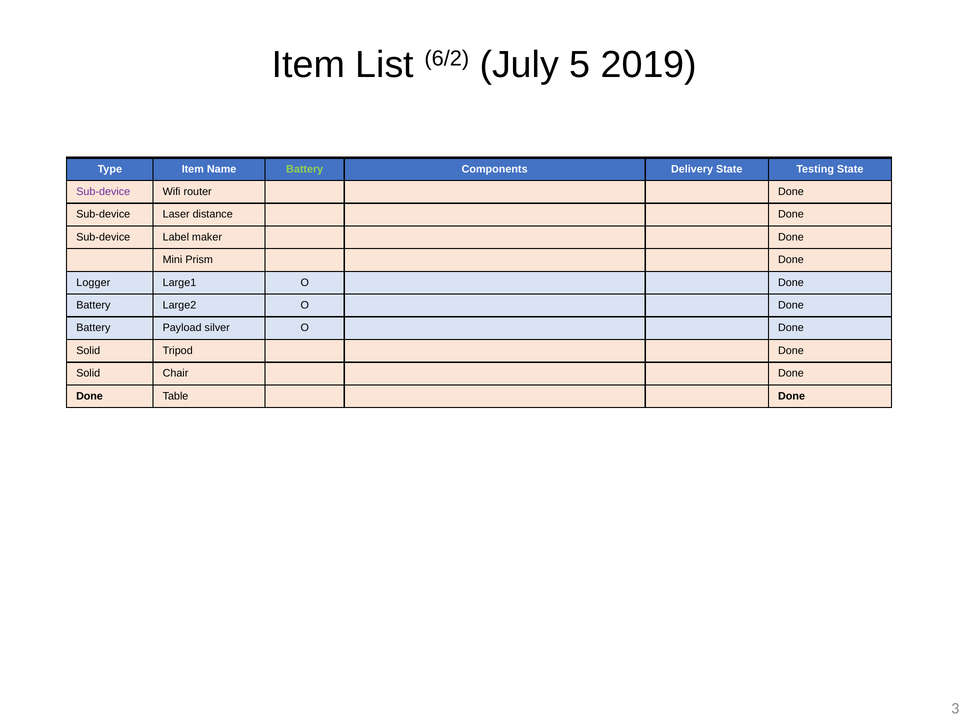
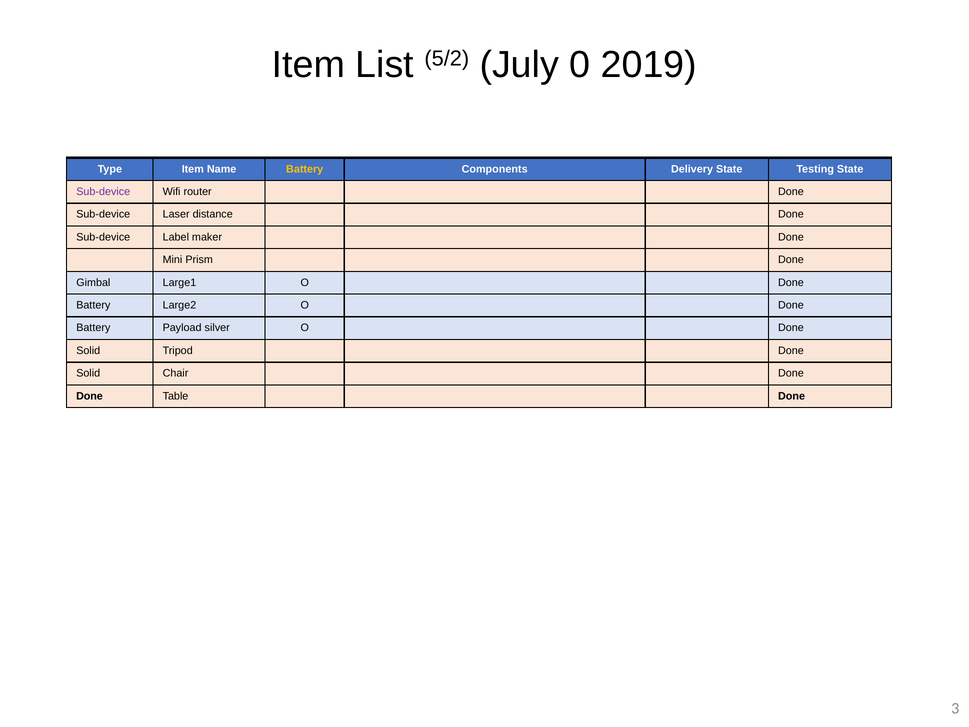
6/2: 6/2 -> 5/2
5: 5 -> 0
Battery at (305, 169) colour: light green -> yellow
Logger: Logger -> Gimbal
